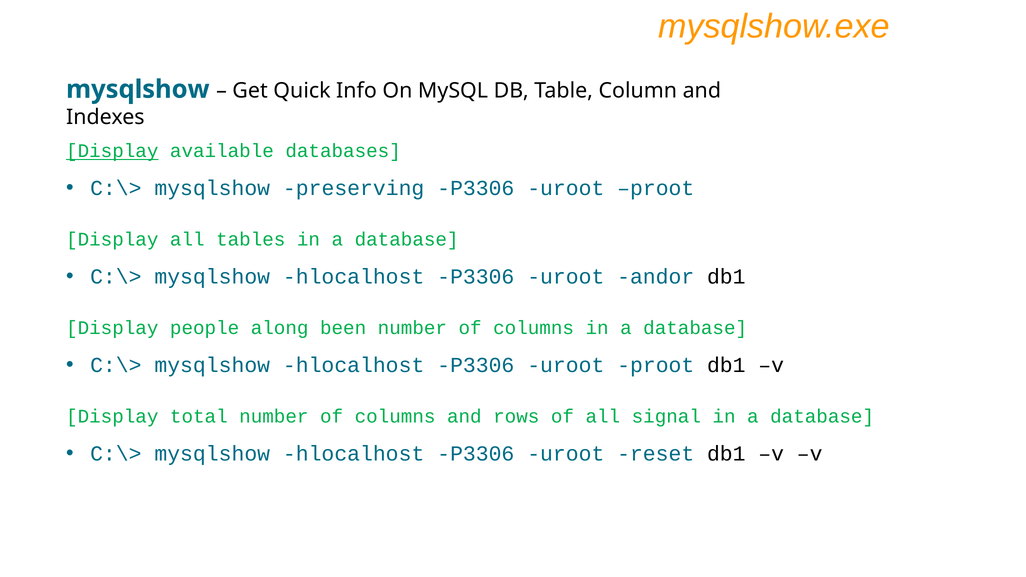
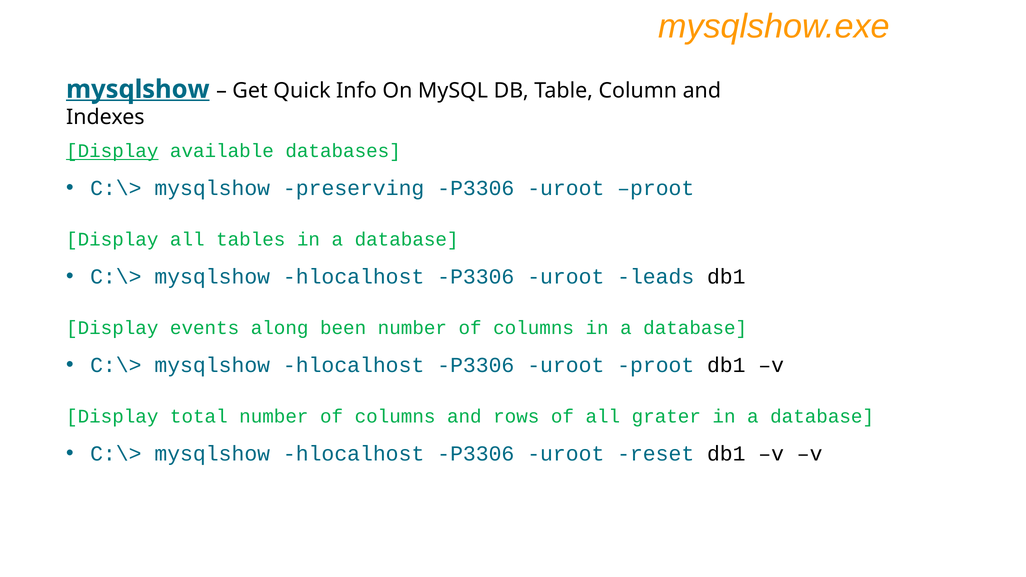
mysqlshow at (138, 89) underline: none -> present
andor: andor -> leads
people: people -> events
signal: signal -> grater
